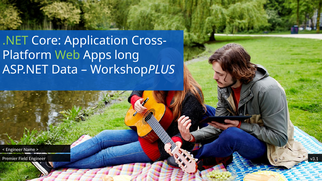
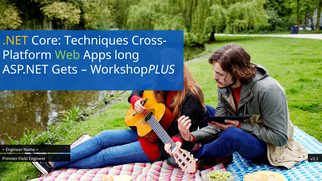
.NET colour: light green -> yellow
Application: Application -> Techniques
Data: Data -> Gets
